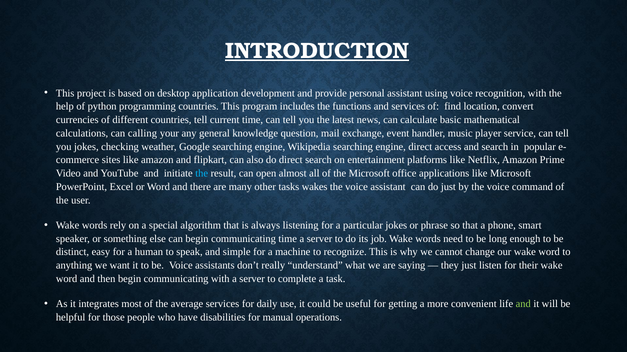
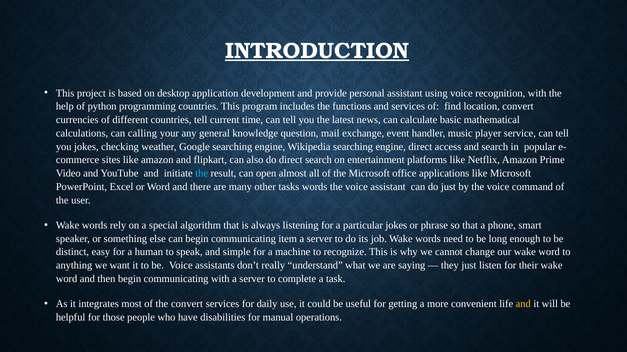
tasks wakes: wakes -> words
communicating time: time -> item
the average: average -> convert
and at (523, 304) colour: light green -> yellow
